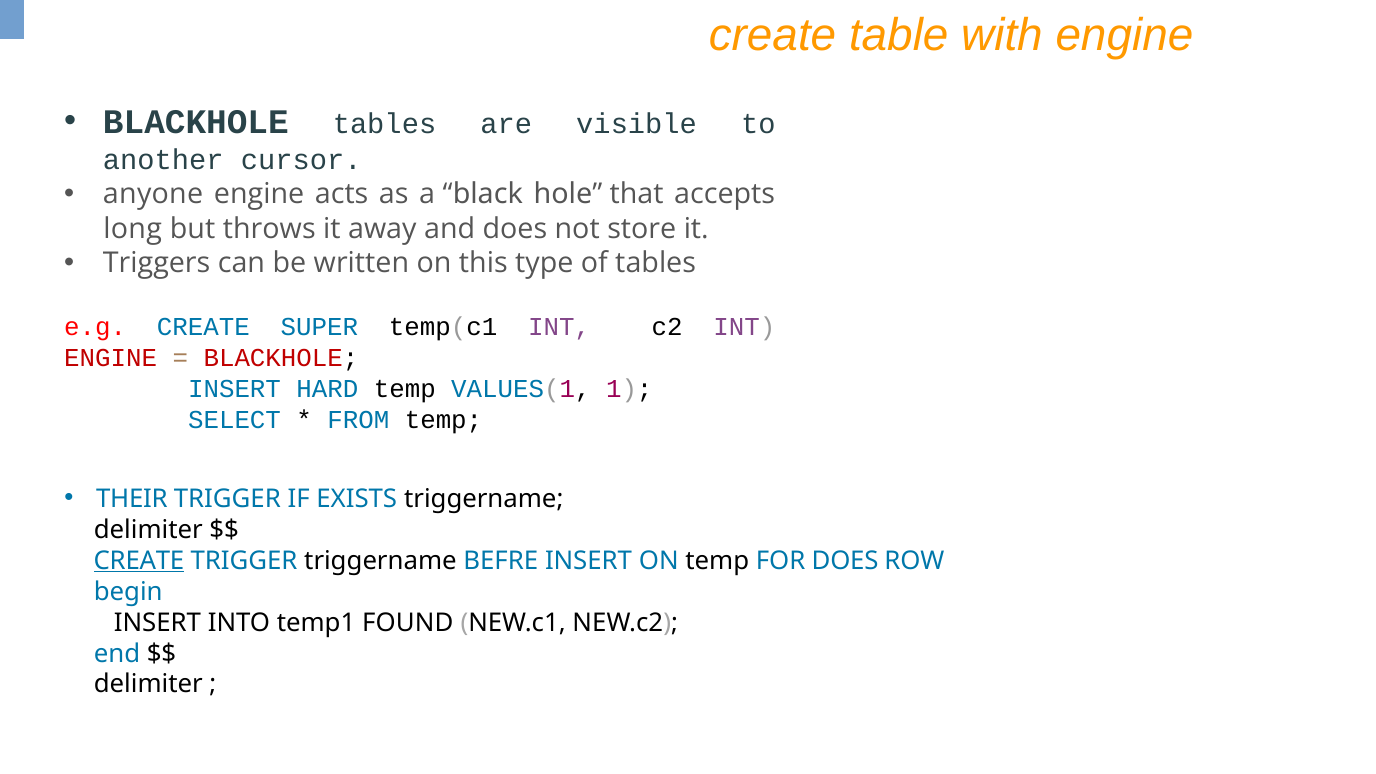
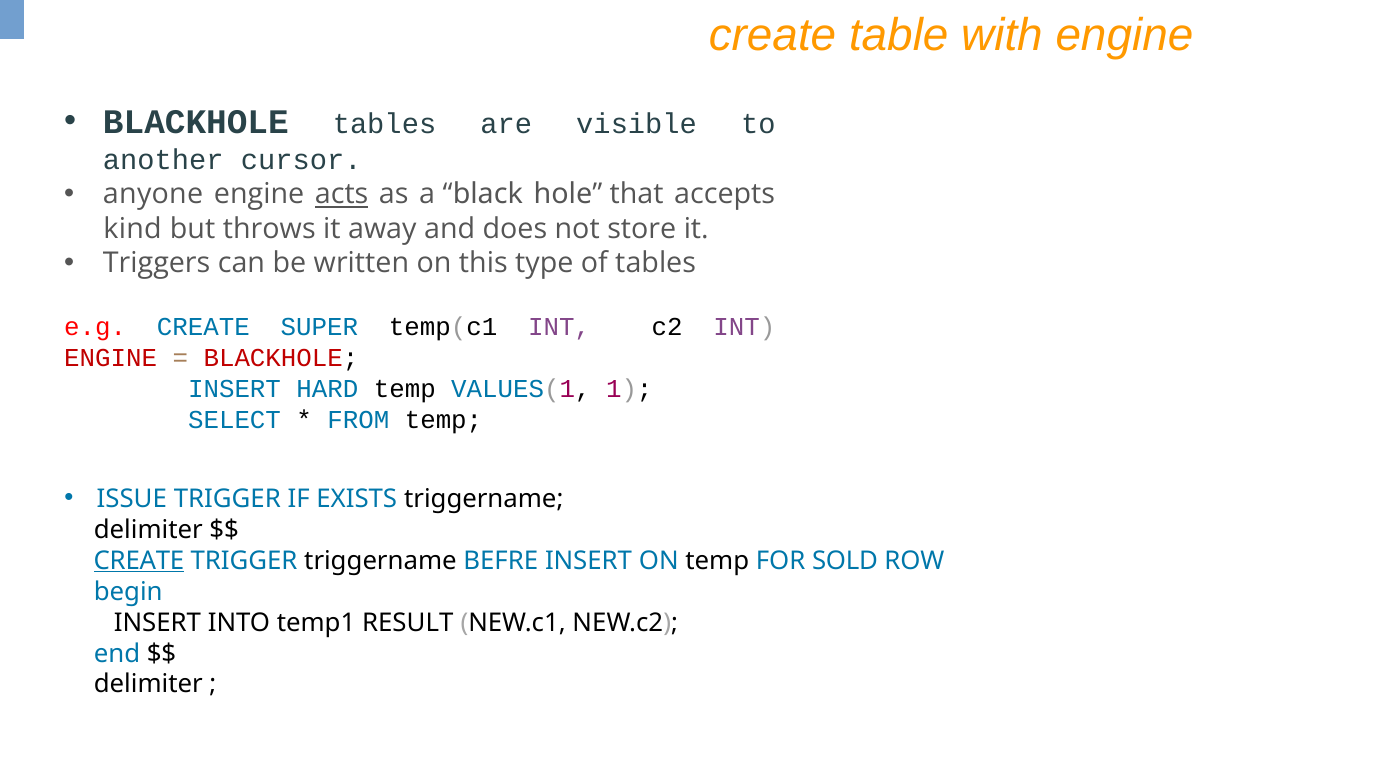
acts underline: none -> present
long: long -> kind
THEIR: THEIR -> ISSUE
FOR DOES: DOES -> SOLD
FOUND: FOUND -> RESULT
